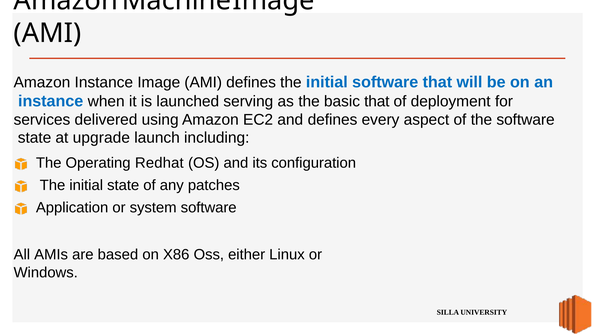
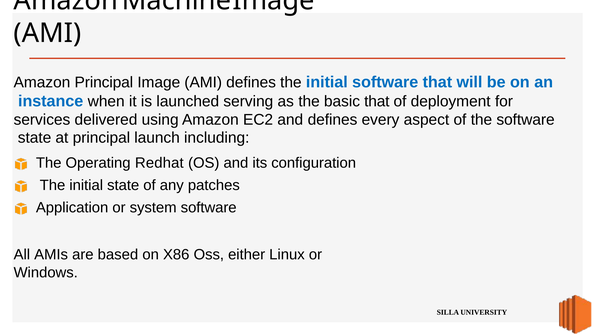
Amazon Instance: Instance -> Principal
at upgrade: upgrade -> principal
